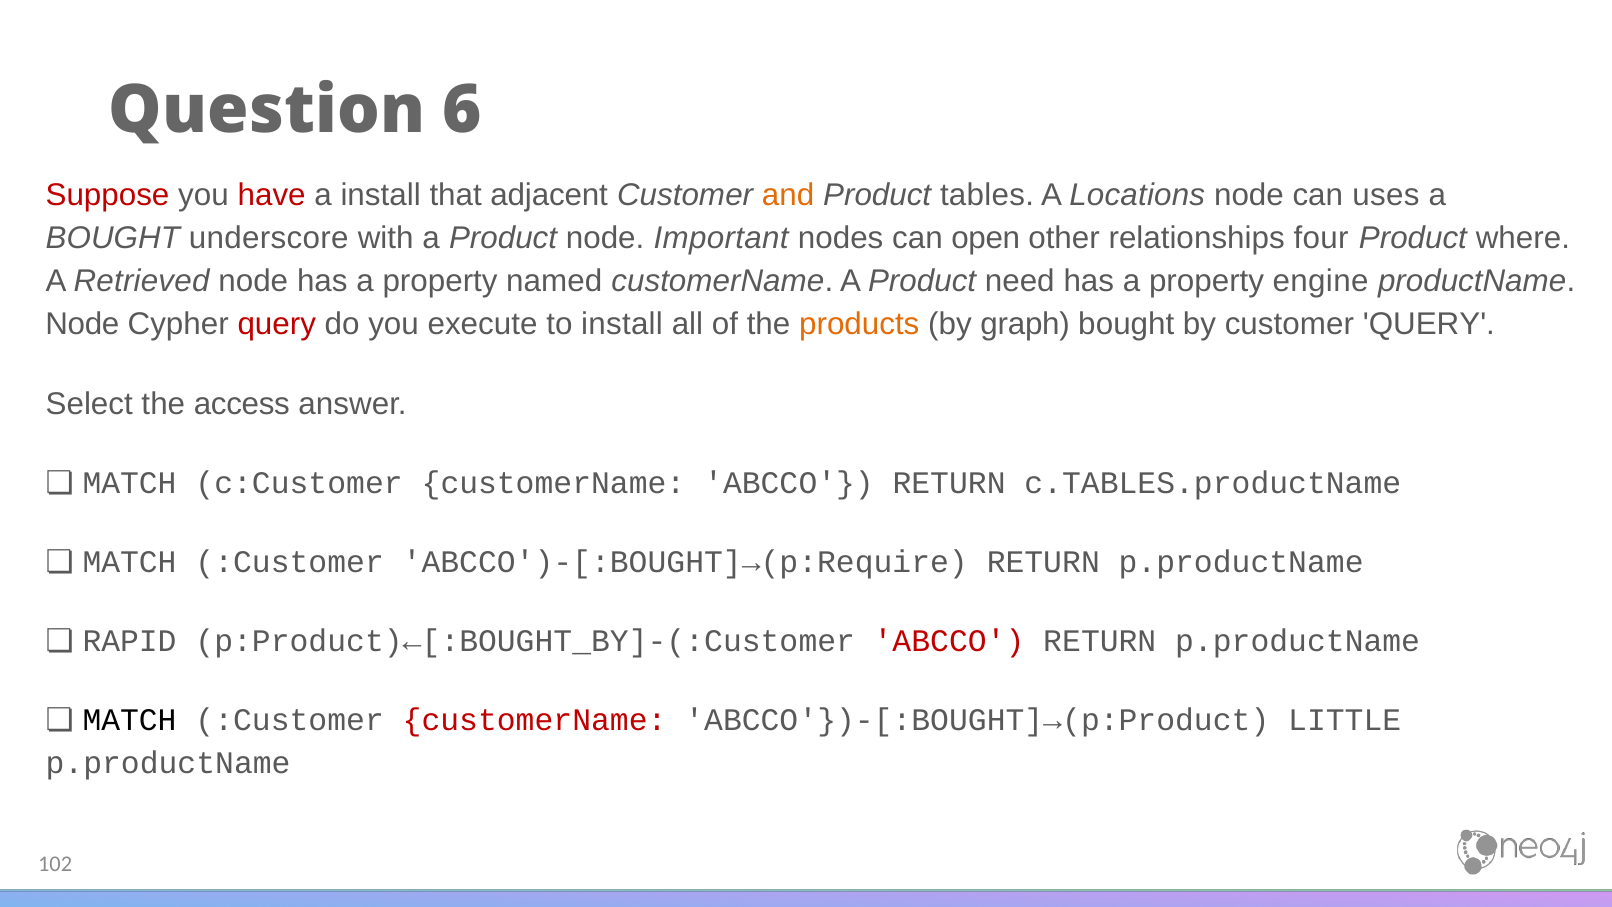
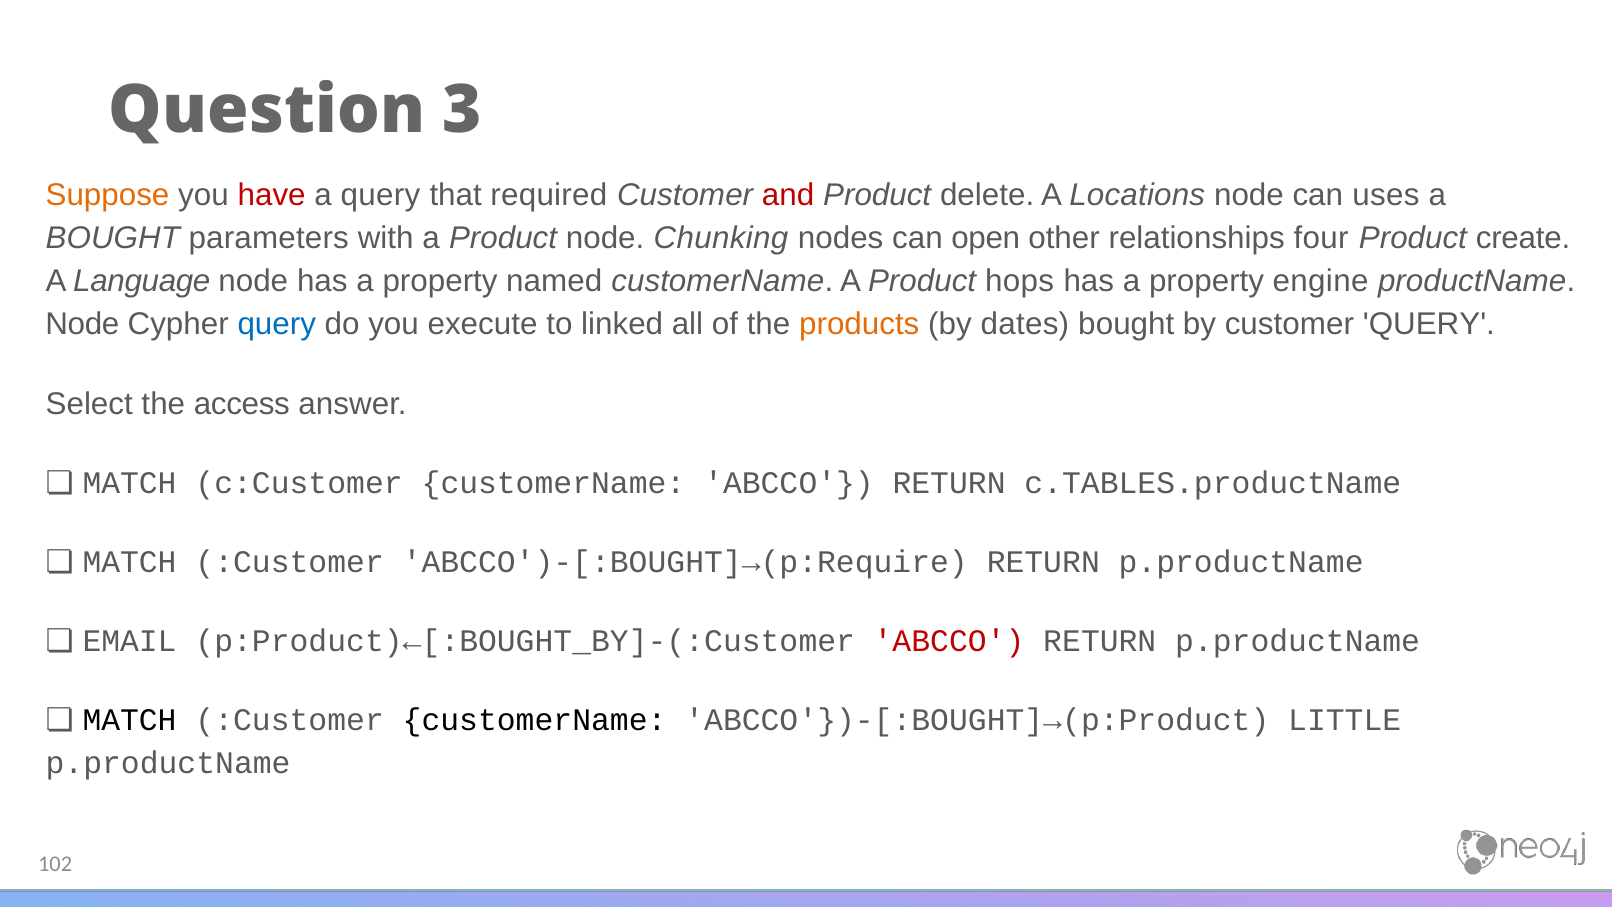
6: 6 -> 3
Suppose colour: red -> orange
a install: install -> query
adjacent: adjacent -> required
and colour: orange -> red
tables: tables -> delete
underscore: underscore -> parameters
Important: Important -> Chunking
where: where -> create
Retrieved: Retrieved -> Language
need: need -> hops
query at (277, 325) colour: red -> blue
to install: install -> linked
graph: graph -> dates
RAPID: RAPID -> EMAIL
customerName at (535, 720) colour: red -> black
